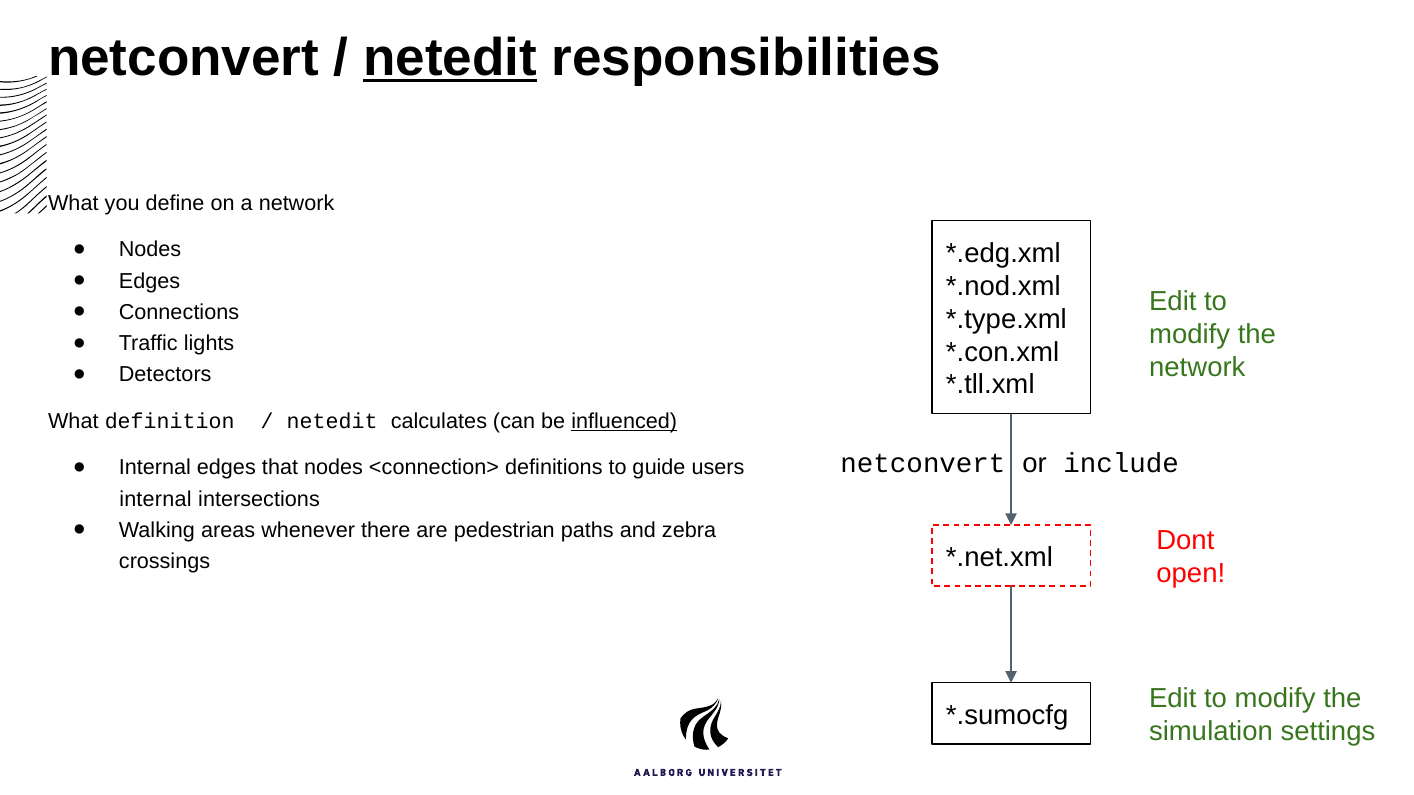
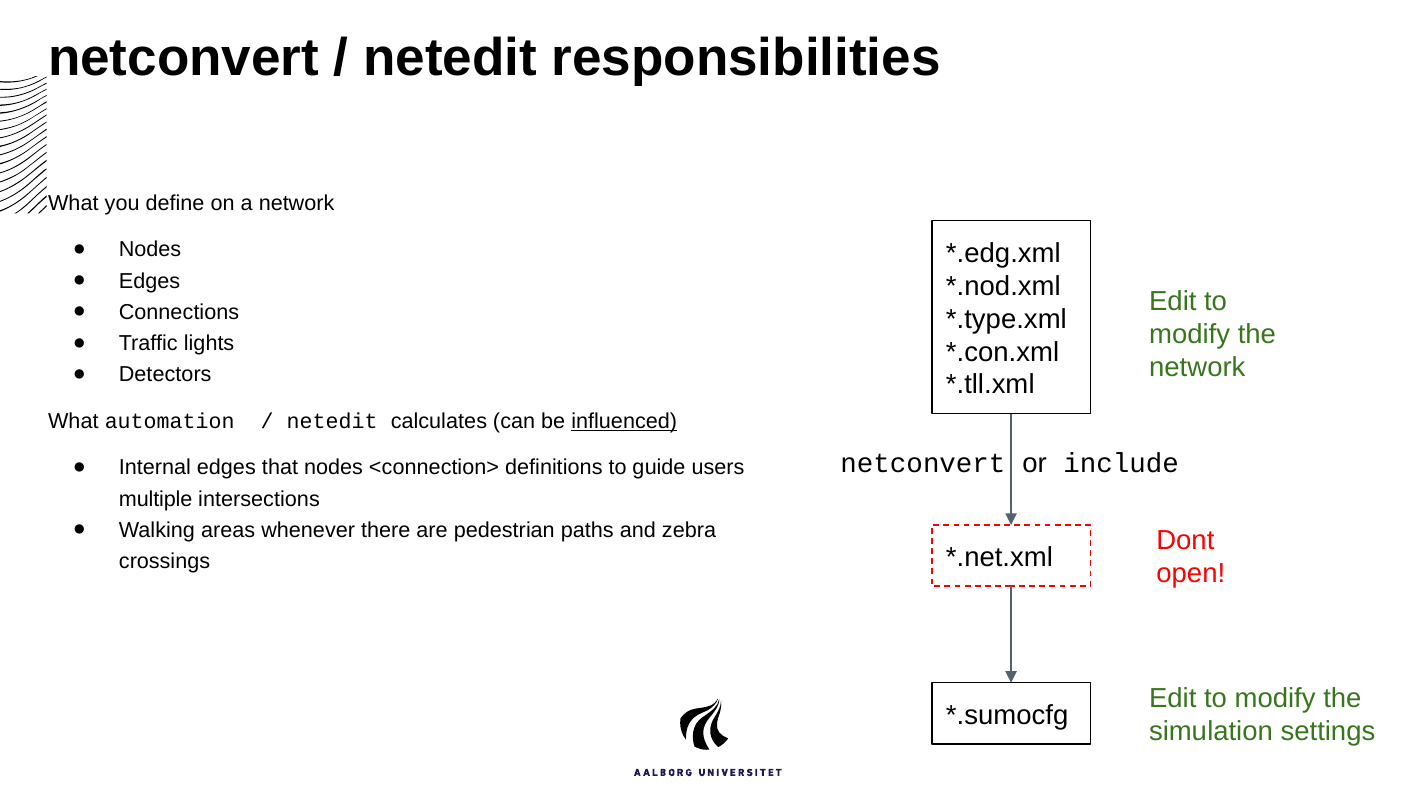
netedit at (450, 58) underline: present -> none
definition: definition -> automation
internal at (155, 499): internal -> multiple
